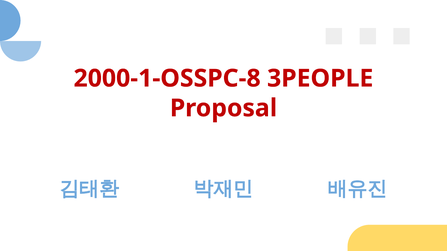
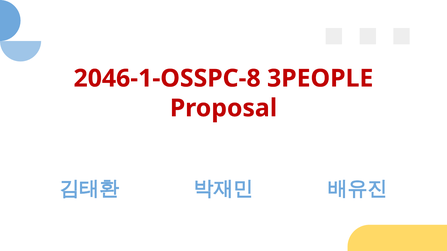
2000-1-OSSPC-8: 2000-1-OSSPC-8 -> 2046-1-OSSPC-8
